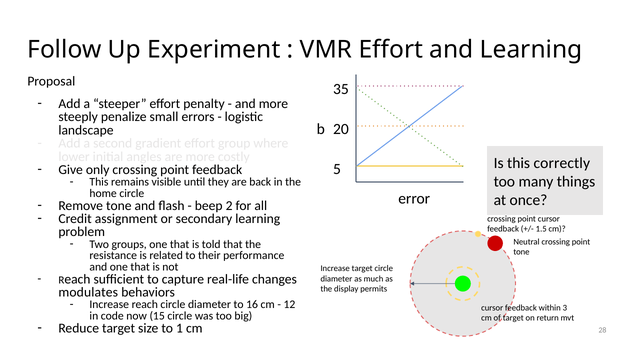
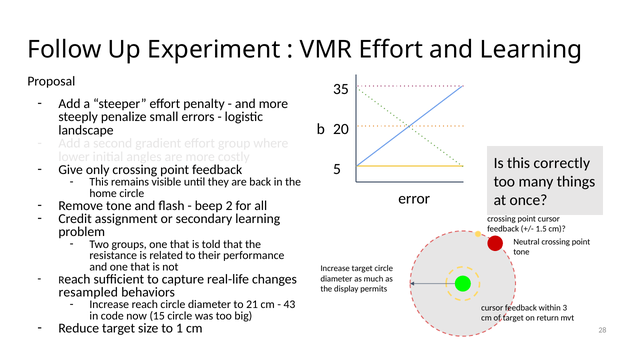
modulates: modulates -> resampled
16: 16 -> 21
12: 12 -> 43
